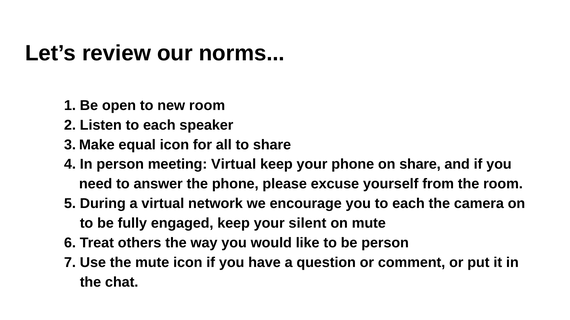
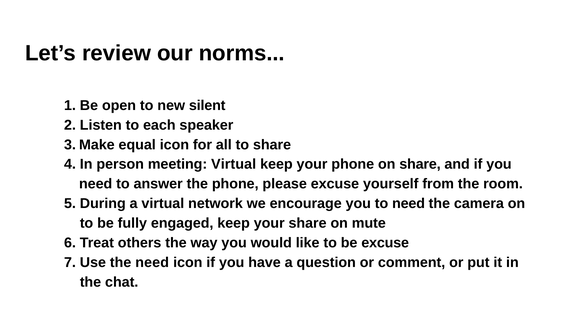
new room: room -> silent
you to each: each -> need
your silent: silent -> share
be person: person -> excuse
the mute: mute -> need
